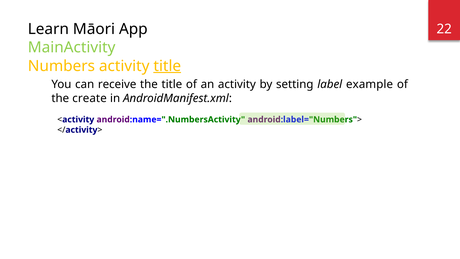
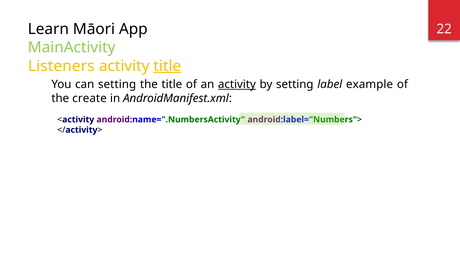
Numbers: Numbers -> Listeners
can receive: receive -> setting
activity at (237, 84) underline: none -> present
